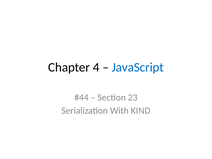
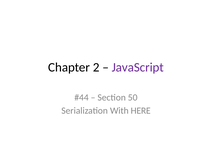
4: 4 -> 2
JavaScript colour: blue -> purple
23: 23 -> 50
KIND: KIND -> HERE
